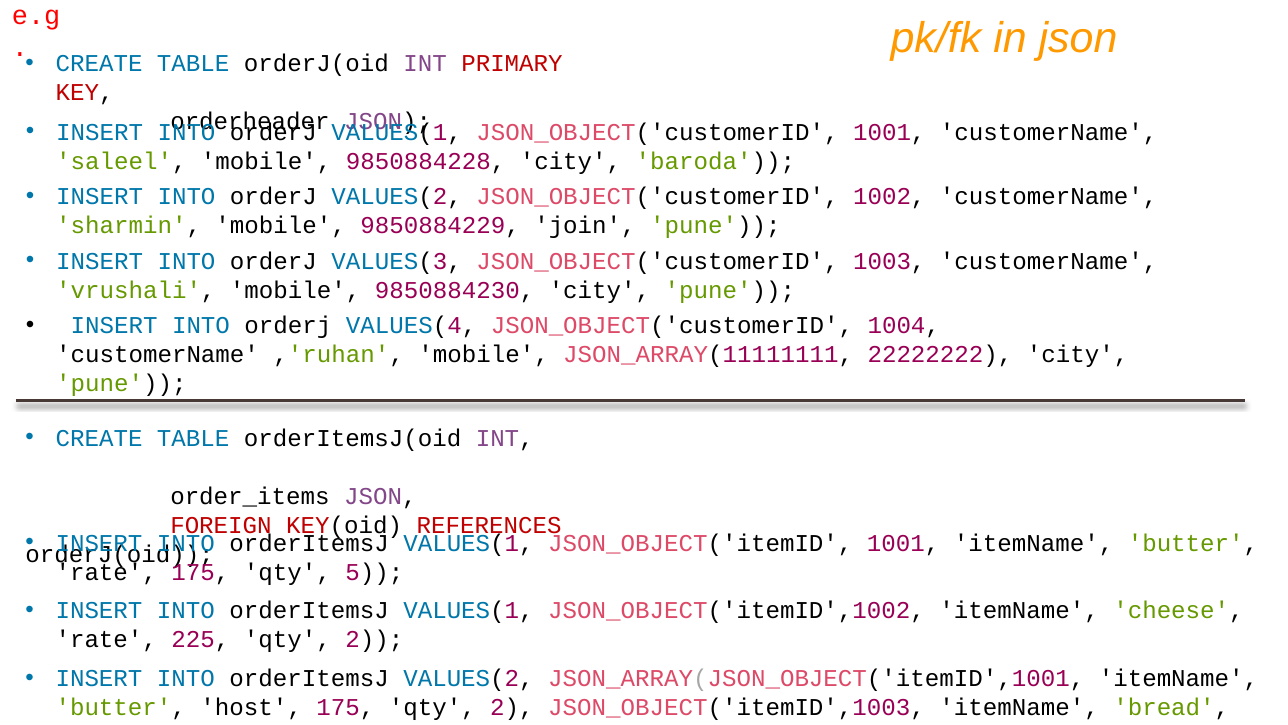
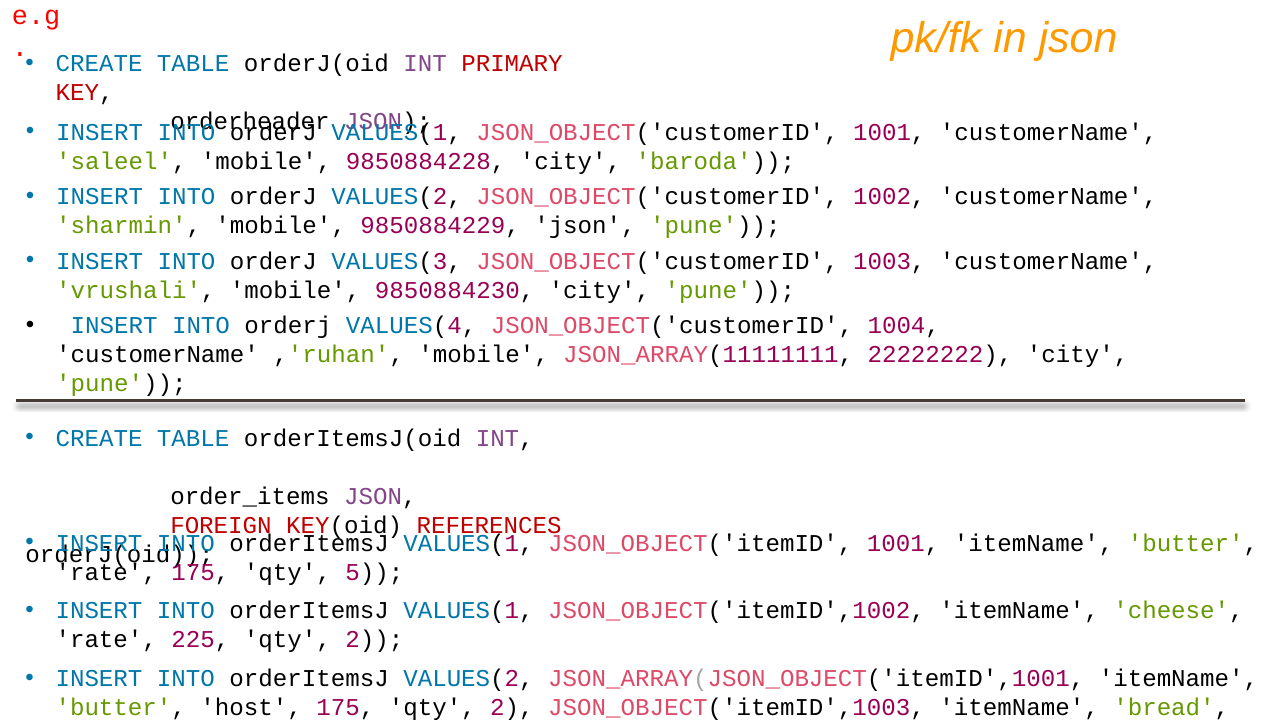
9850884229 join: join -> json
